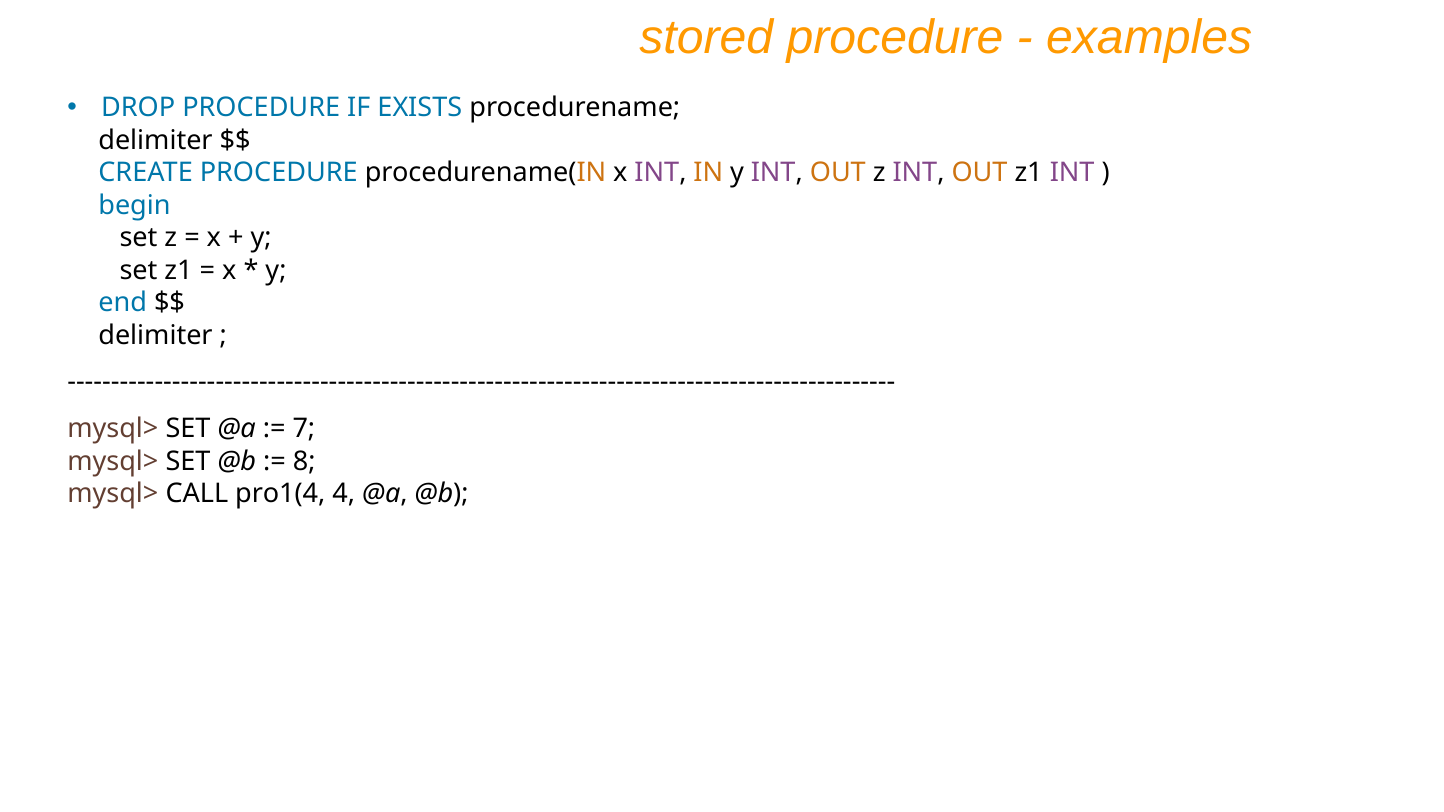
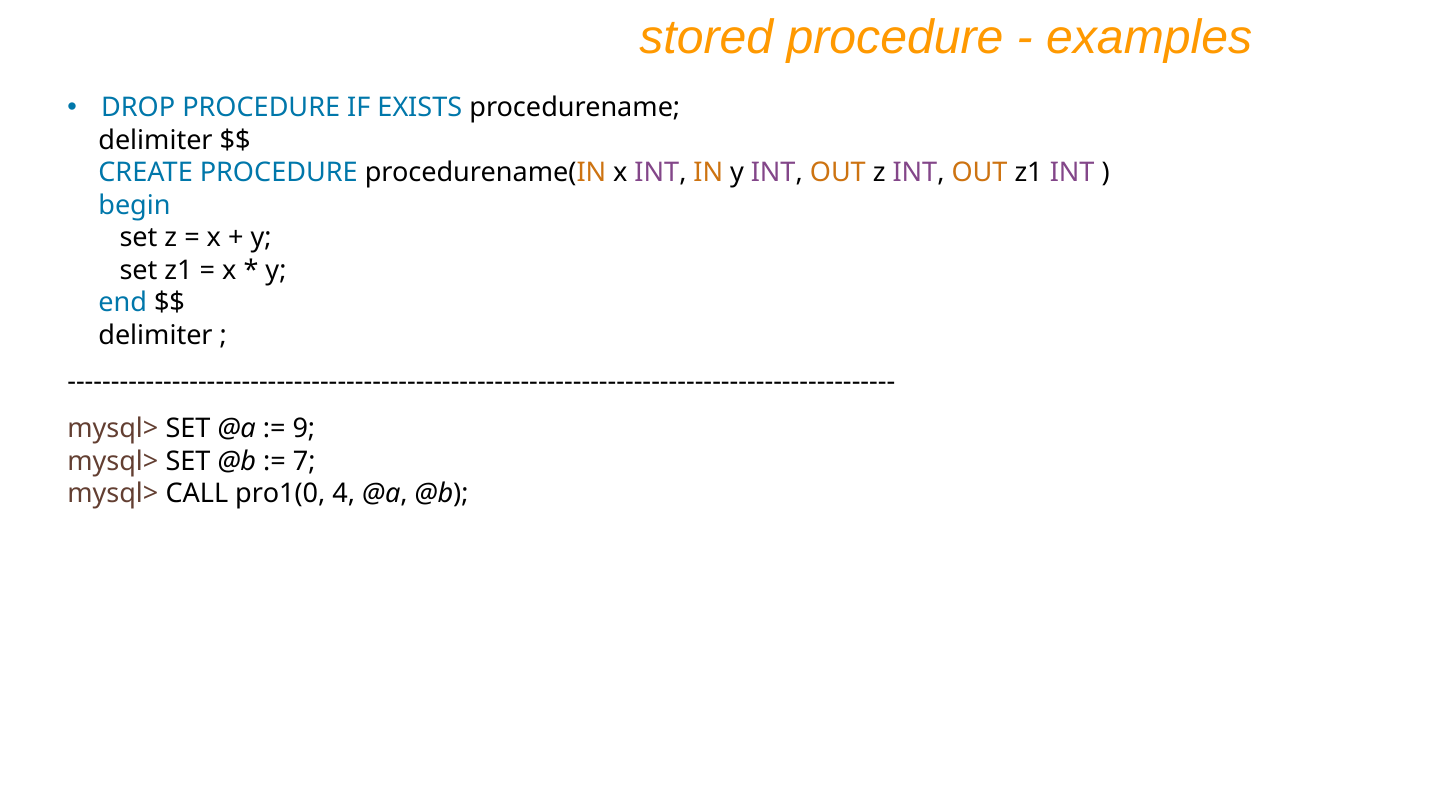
7: 7 -> 9
8: 8 -> 7
pro1(4: pro1(4 -> pro1(0
